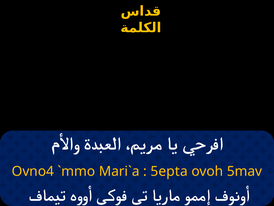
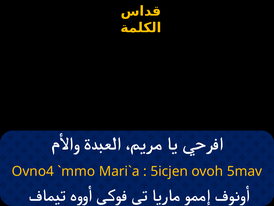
5epta: 5epta -> 5icjen
